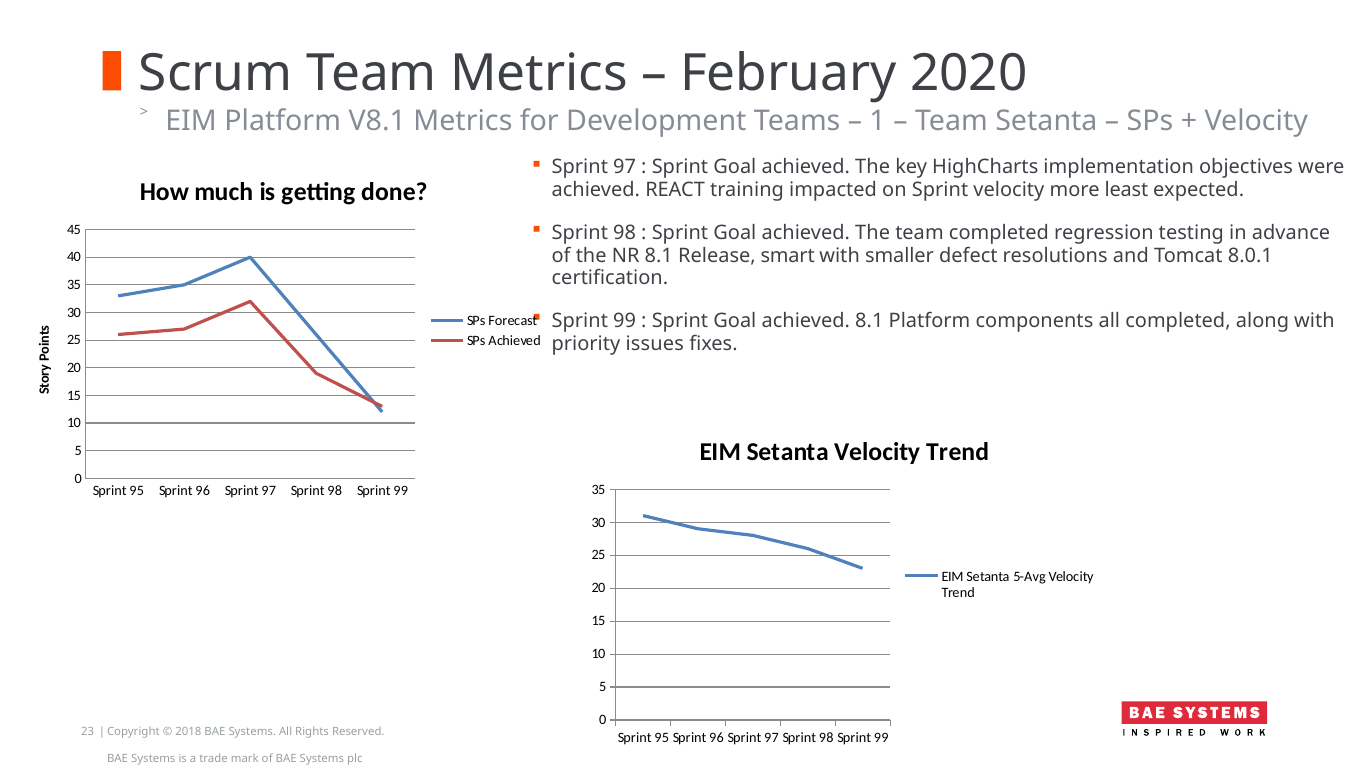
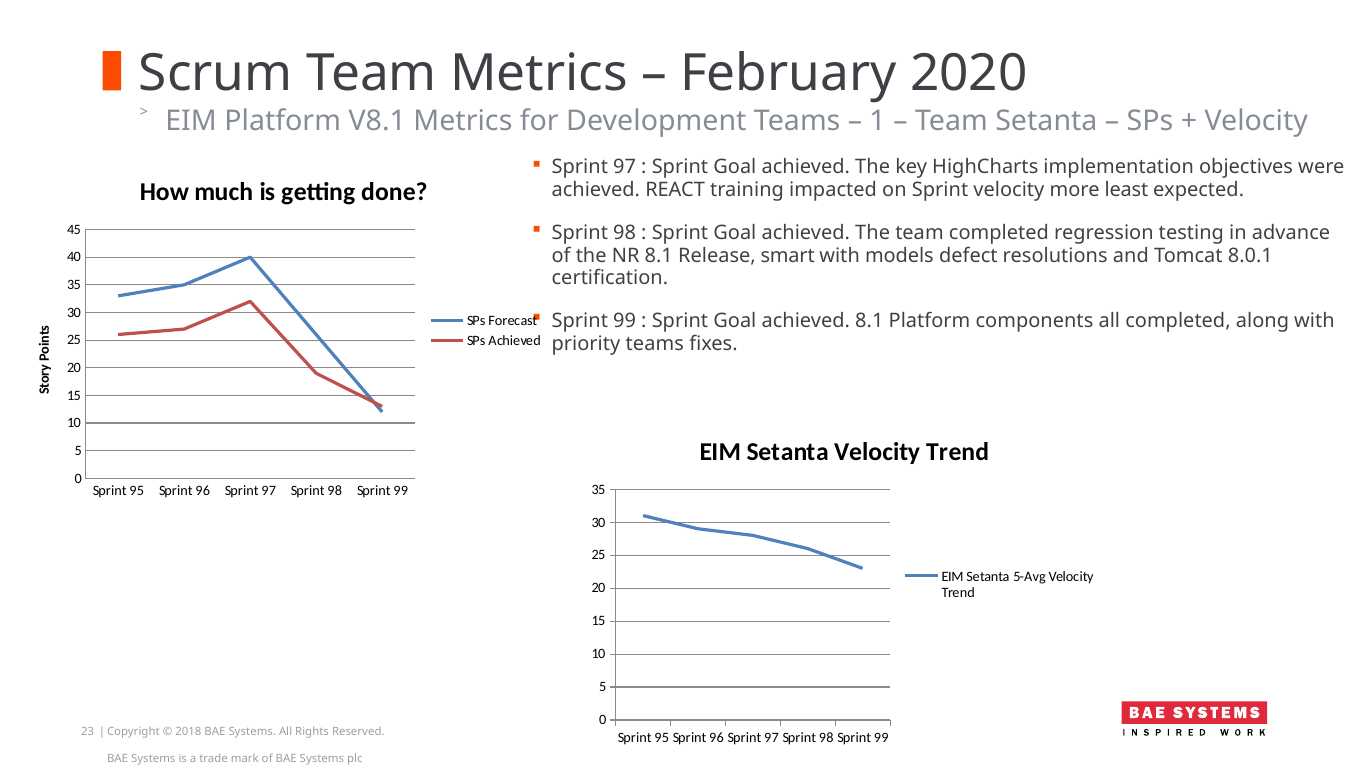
smaller: smaller -> models
priority issues: issues -> teams
